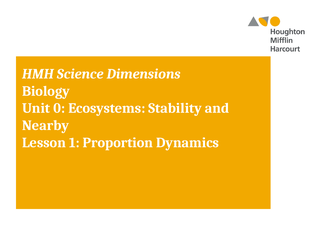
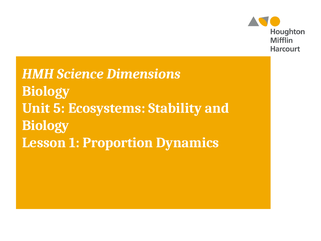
0: 0 -> 5
Nearby at (45, 125): Nearby -> Biology
